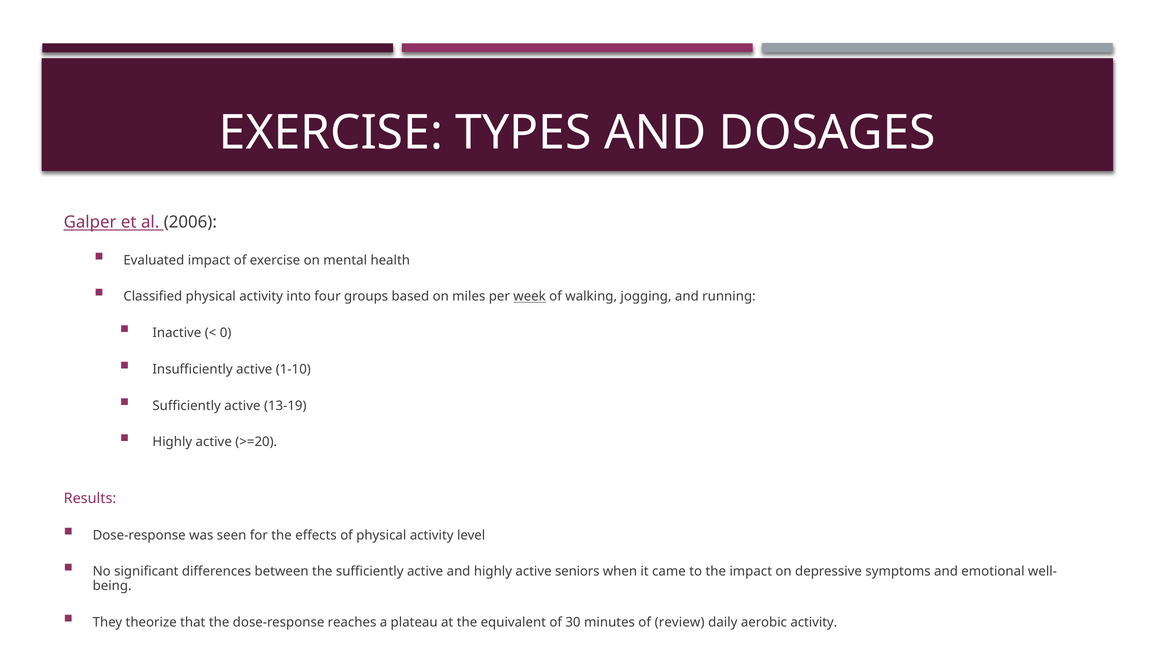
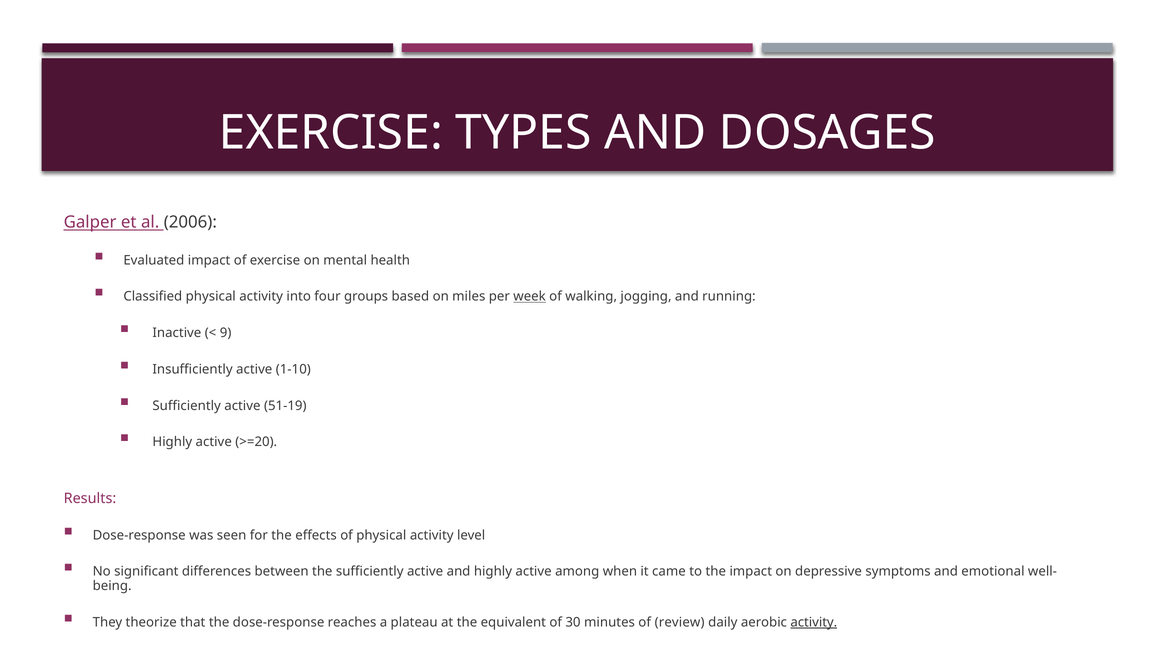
0: 0 -> 9
13-19: 13-19 -> 51-19
seniors: seniors -> among
activity at (814, 622) underline: none -> present
